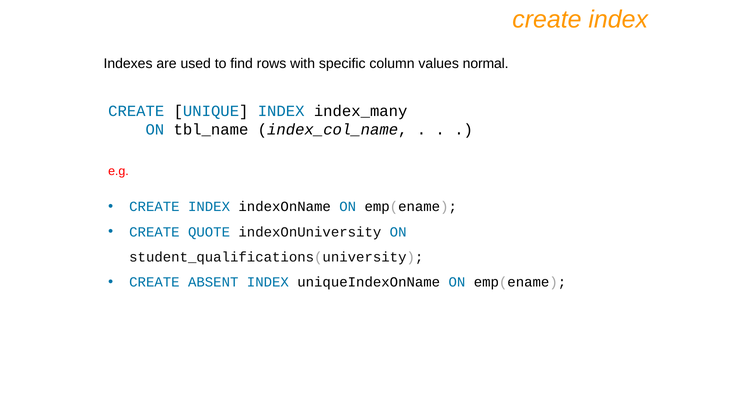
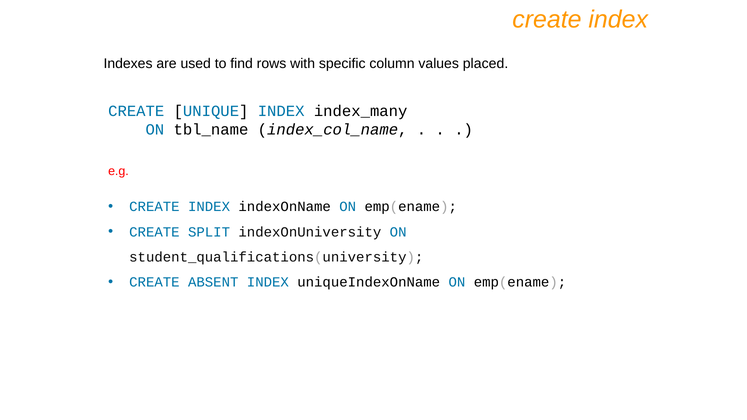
normal: normal -> placed
QUOTE: QUOTE -> SPLIT
